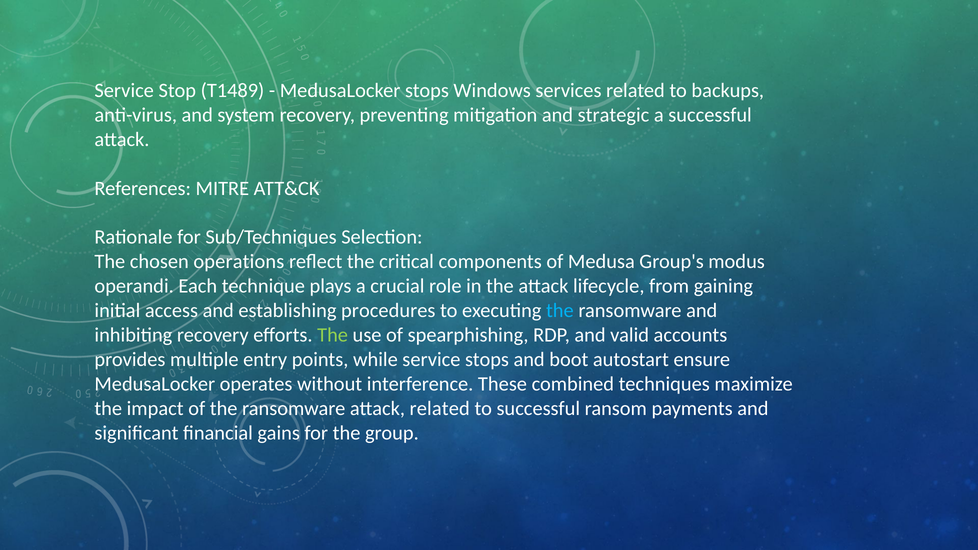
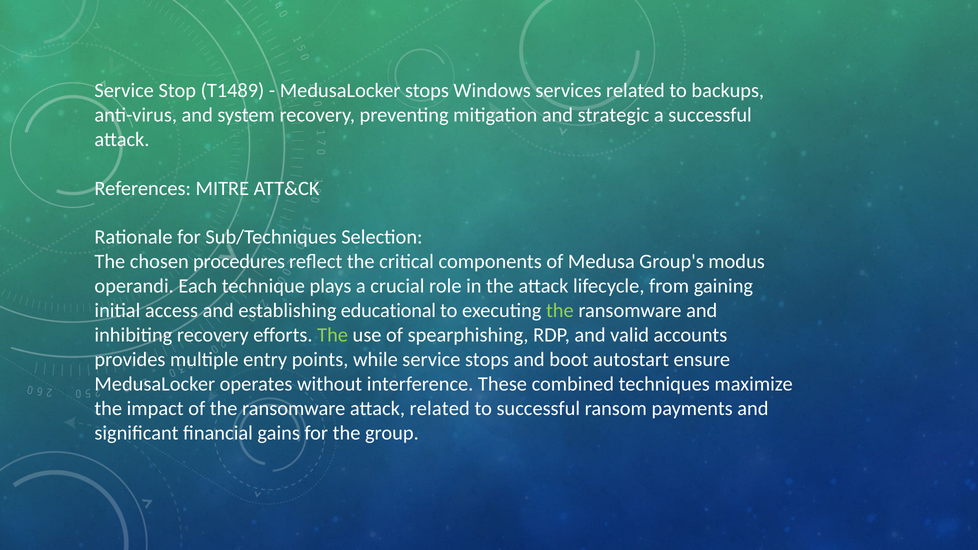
operations: operations -> procedures
procedures: procedures -> educational
the at (560, 311) colour: light blue -> light green
